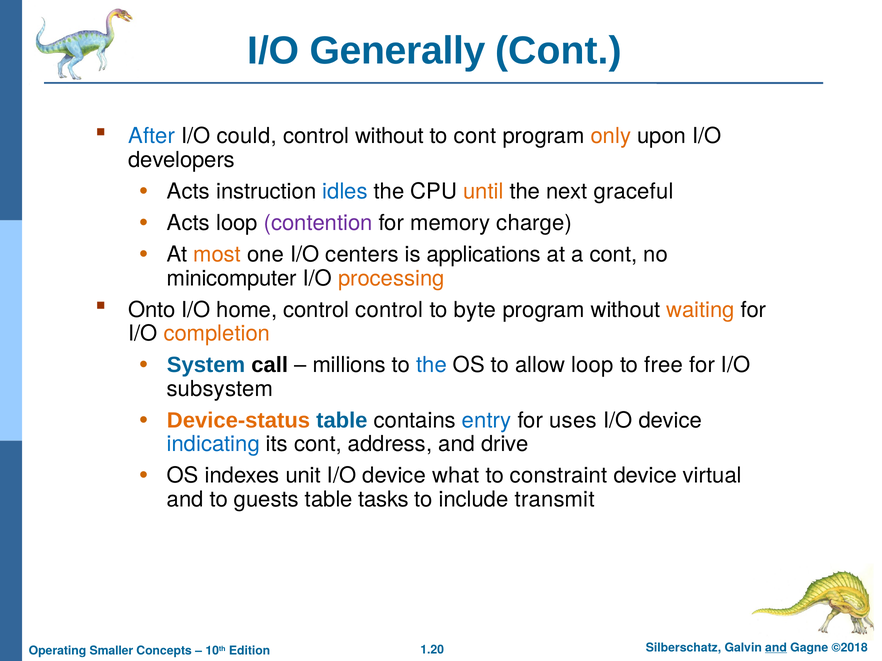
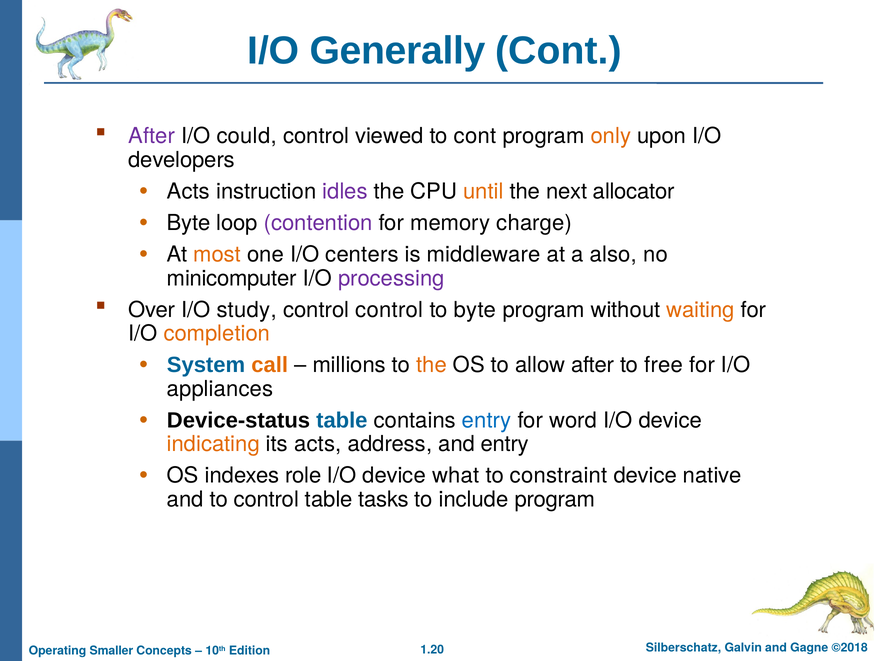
After at (152, 136) colour: blue -> purple
control without: without -> viewed
idles colour: blue -> purple
graceful: graceful -> allocator
Acts at (188, 223): Acts -> Byte
applications: applications -> middleware
a cont: cont -> also
processing colour: orange -> purple
Onto: Onto -> Over
home: home -> study
call colour: black -> orange
the at (432, 365) colour: blue -> orange
allow loop: loop -> after
subsystem: subsystem -> appliances
Device-status colour: orange -> black
uses: uses -> word
indicating colour: blue -> orange
its cont: cont -> acts
and drive: drive -> entry
unit: unit -> role
virtual: virtual -> native
to guests: guests -> control
include transmit: transmit -> program
and at (776, 648) underline: present -> none
